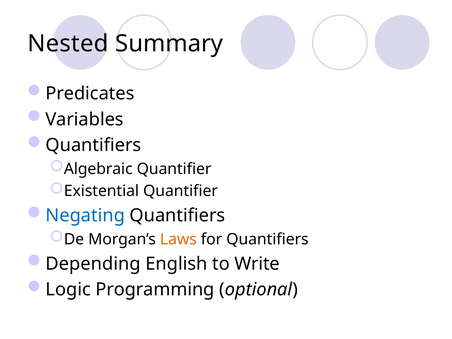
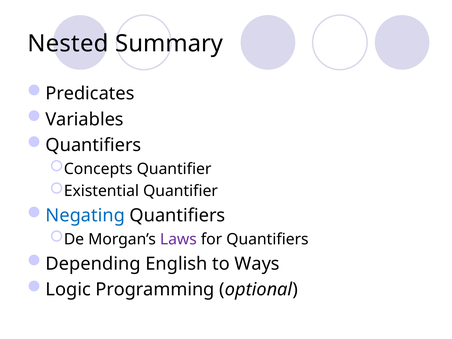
Algebraic: Algebraic -> Concepts
Laws colour: orange -> purple
Write: Write -> Ways
